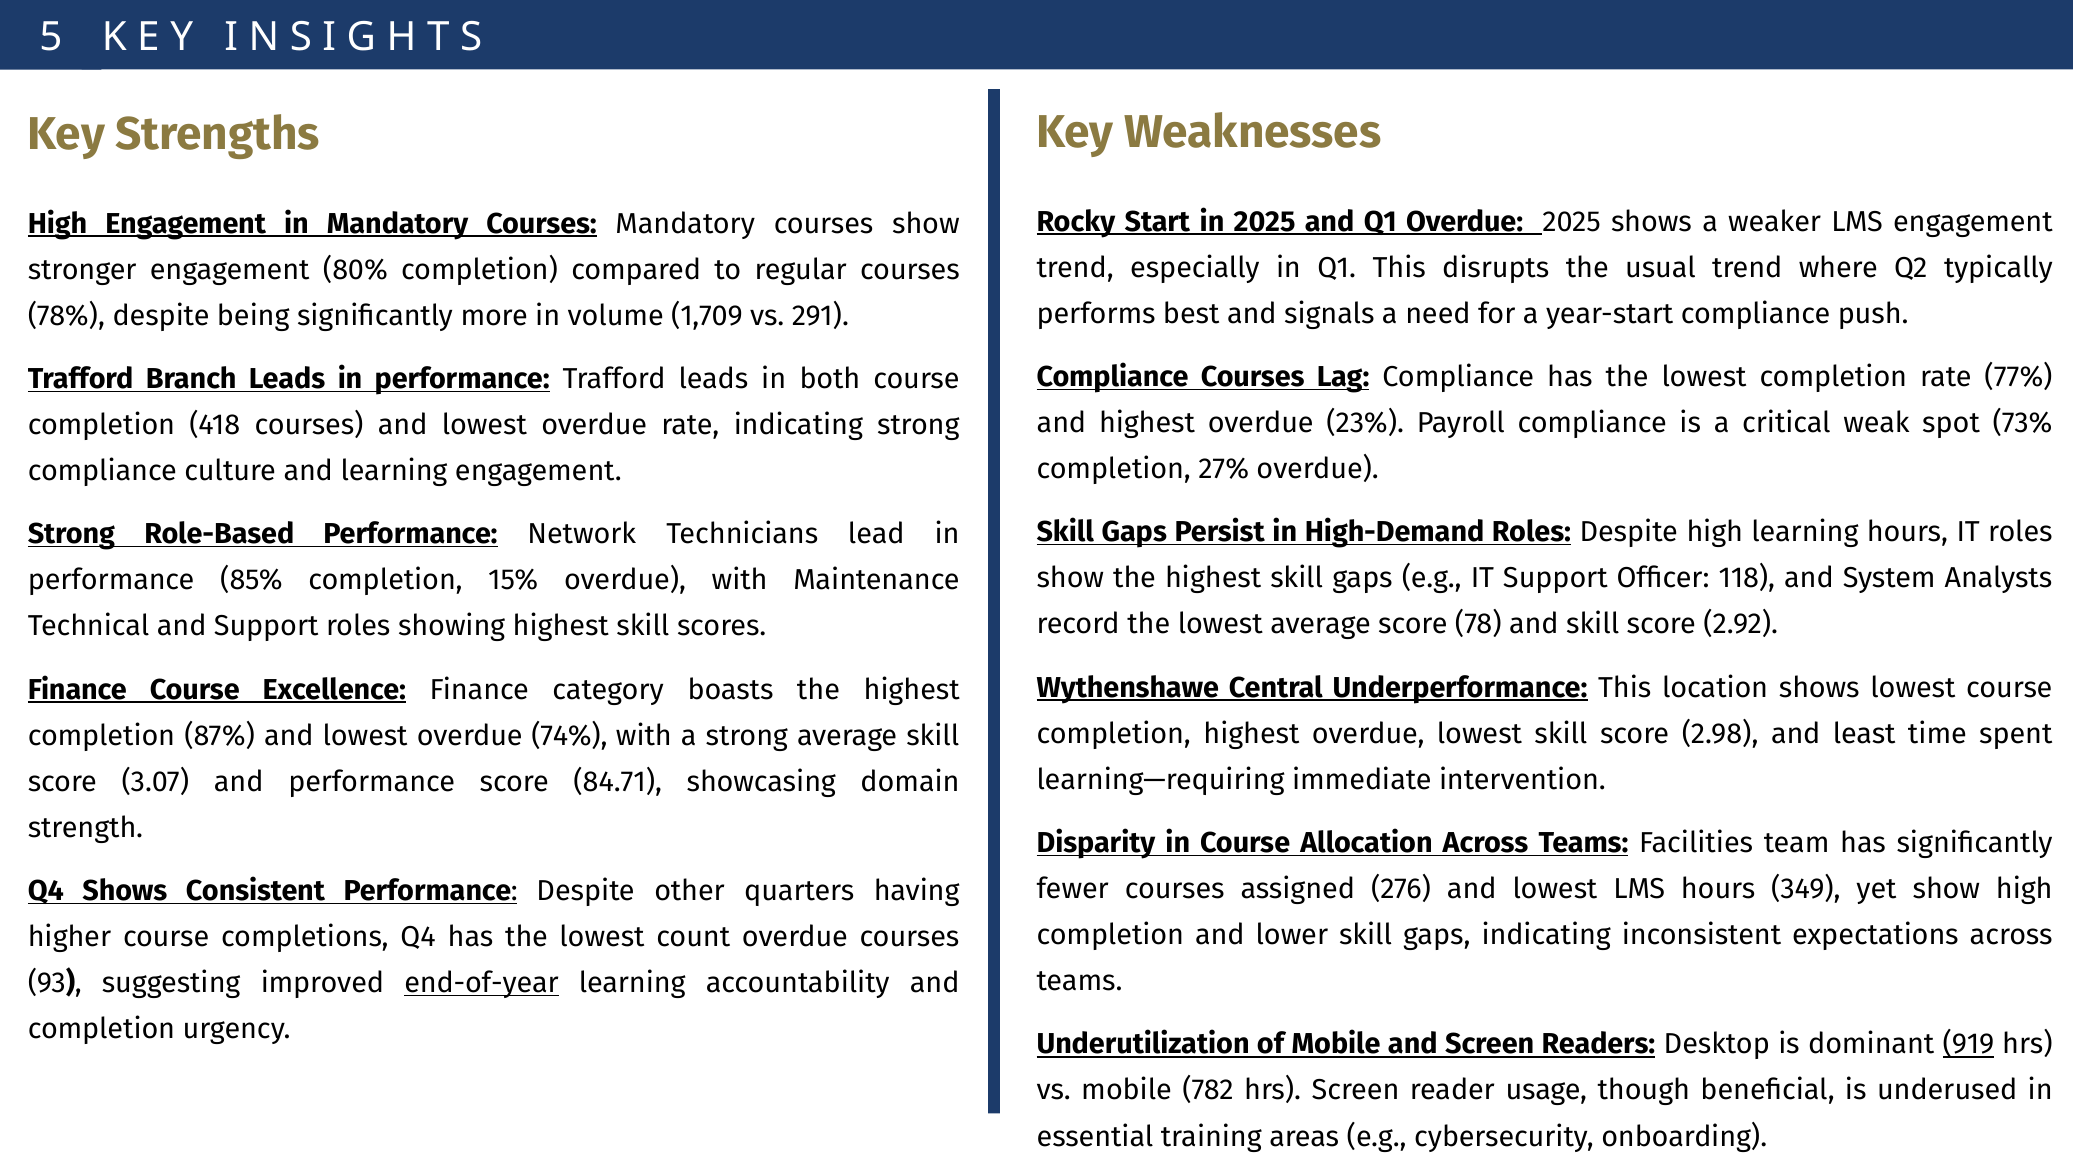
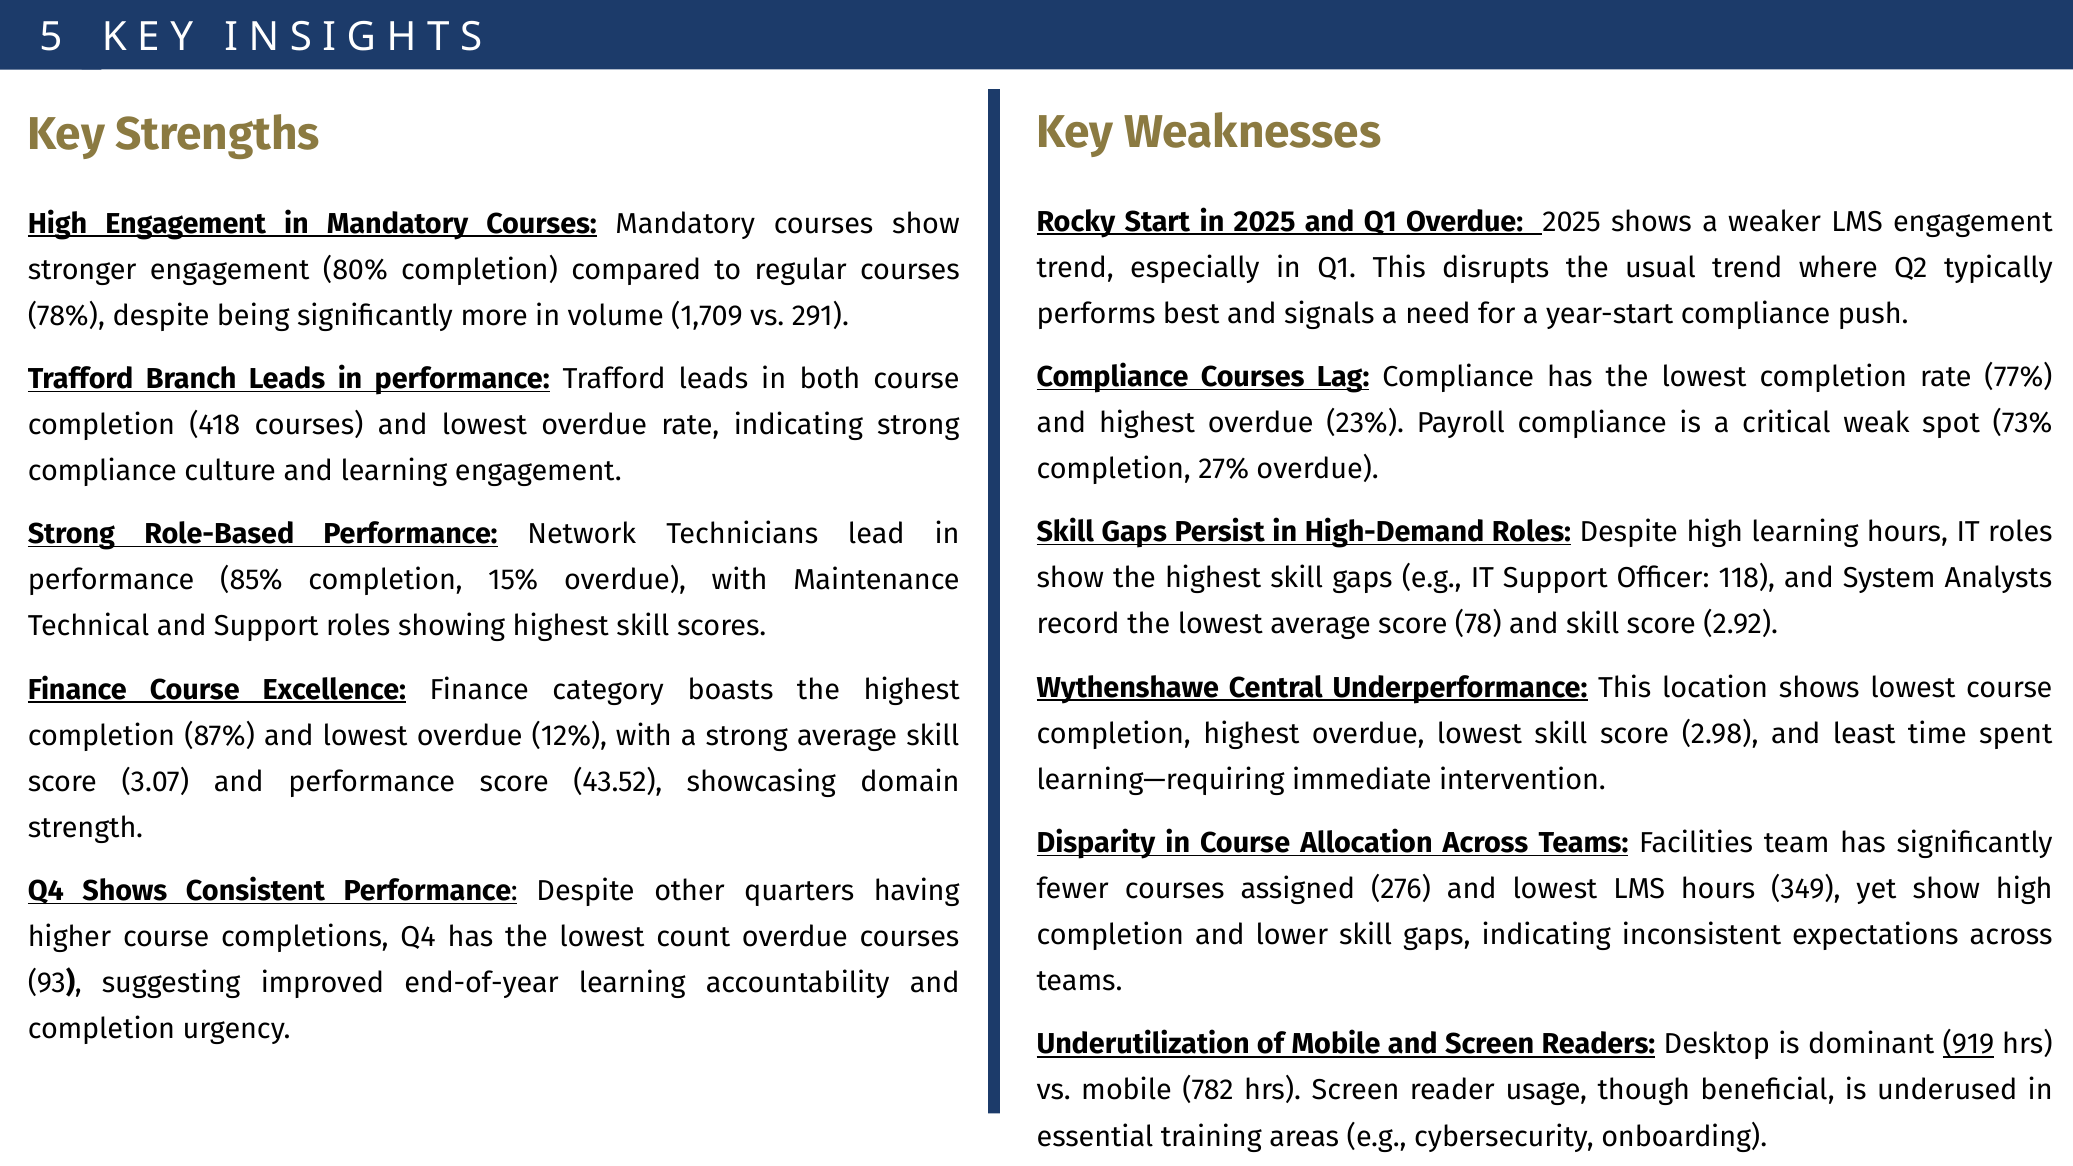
74%: 74% -> 12%
84.71: 84.71 -> 43.52
end-of-year underline: present -> none
